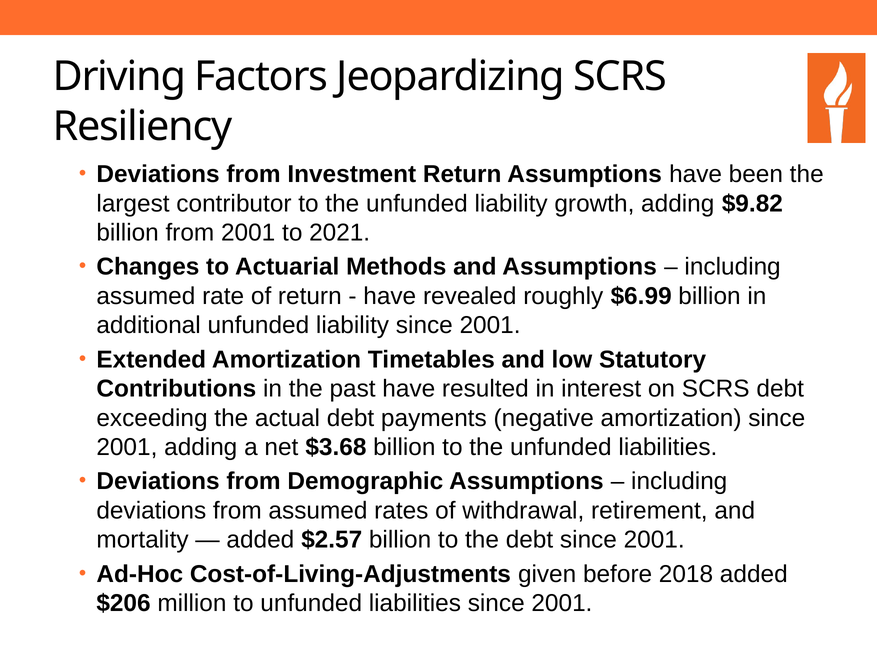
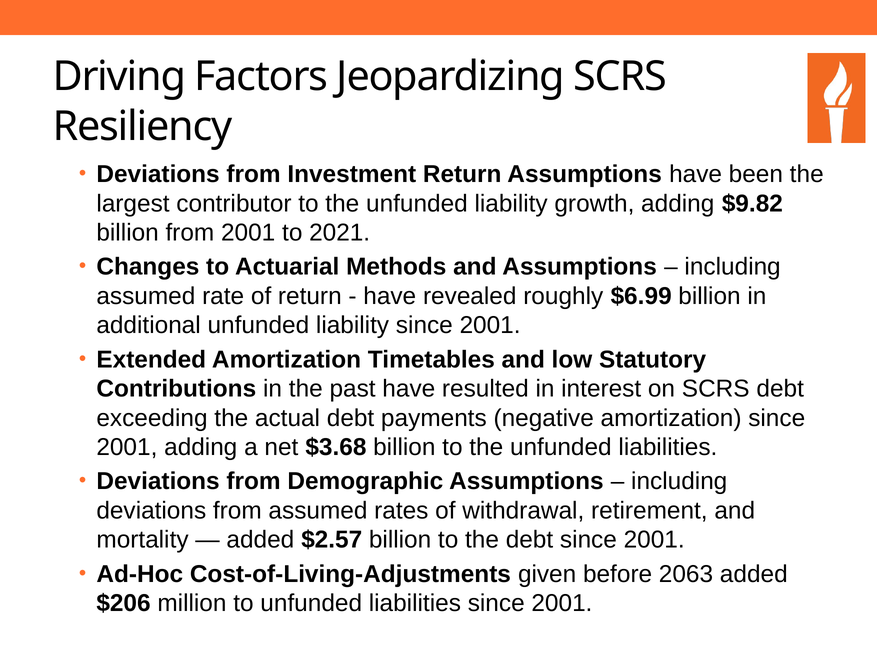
2018: 2018 -> 2063
